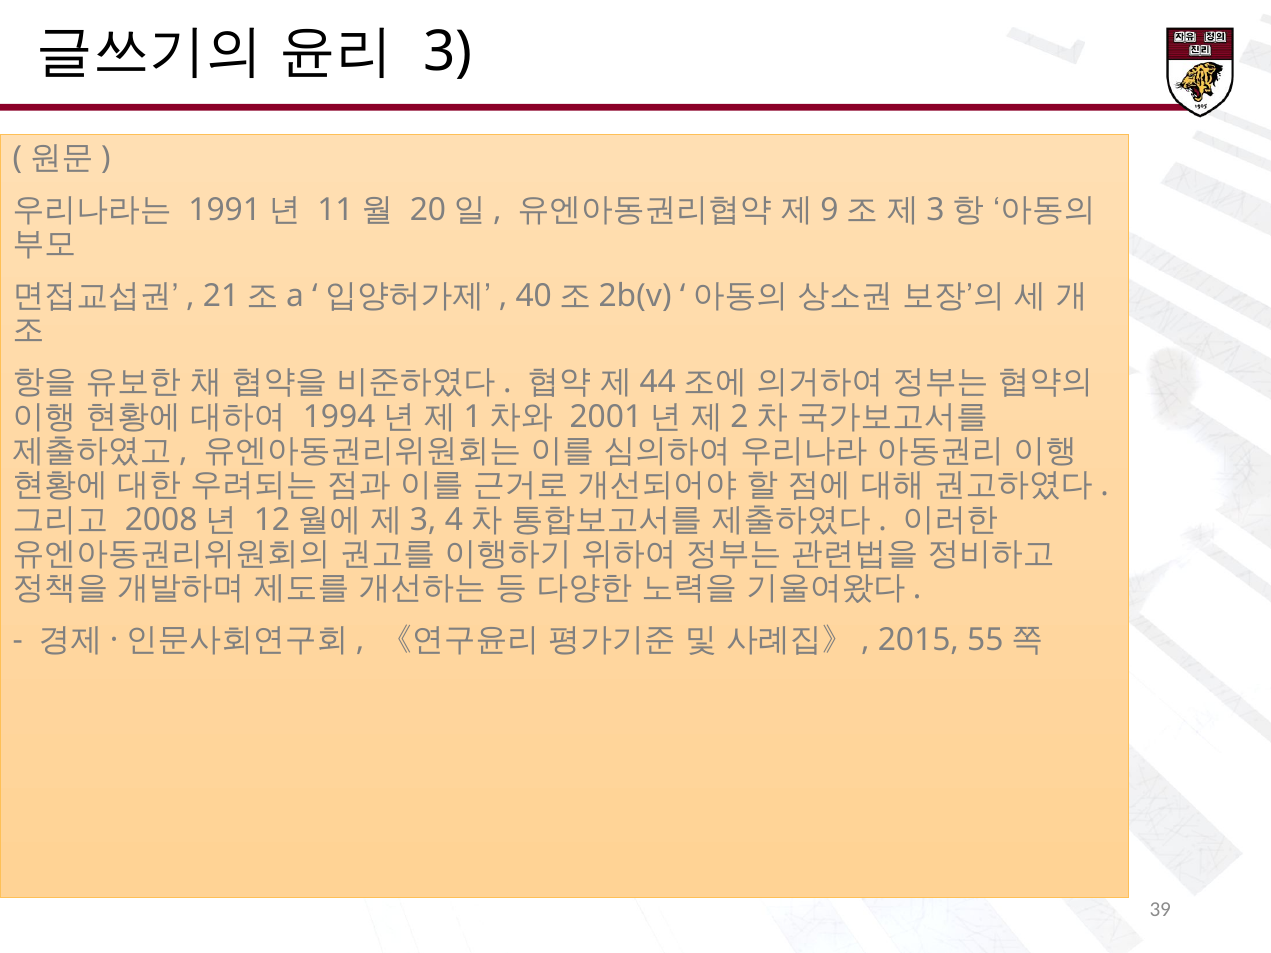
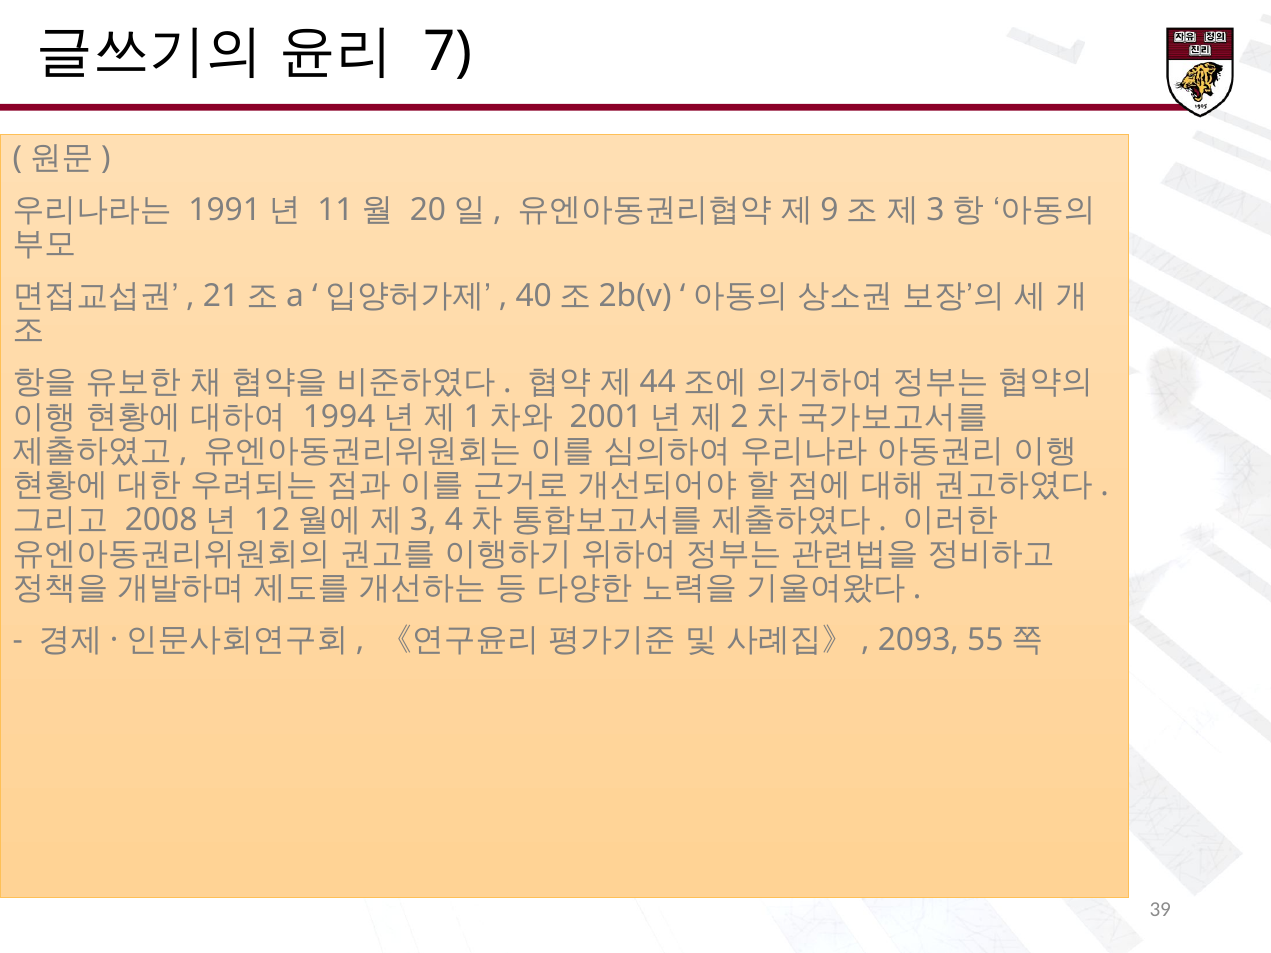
3: 3 -> 7
2015: 2015 -> 2093
